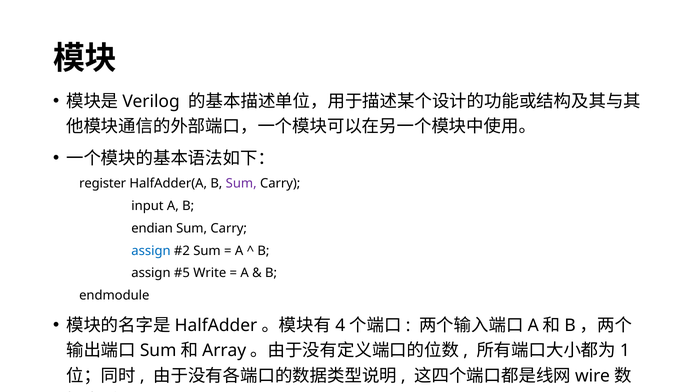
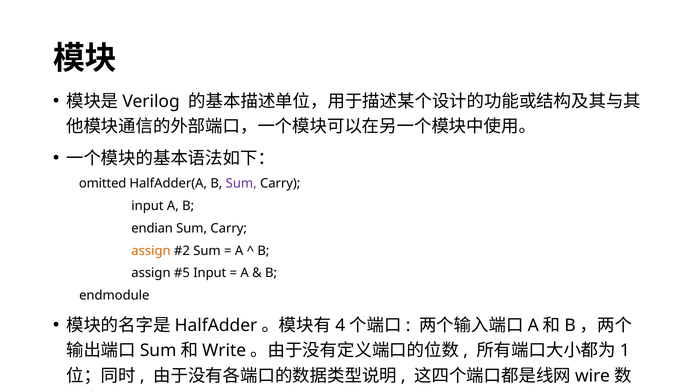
register: register -> omitted
assign at (151, 250) colour: blue -> orange
Write at (210, 273): Write -> Input
Array: Array -> Write
